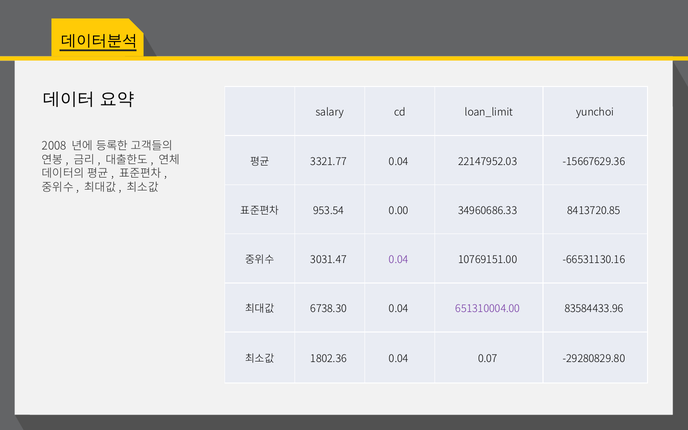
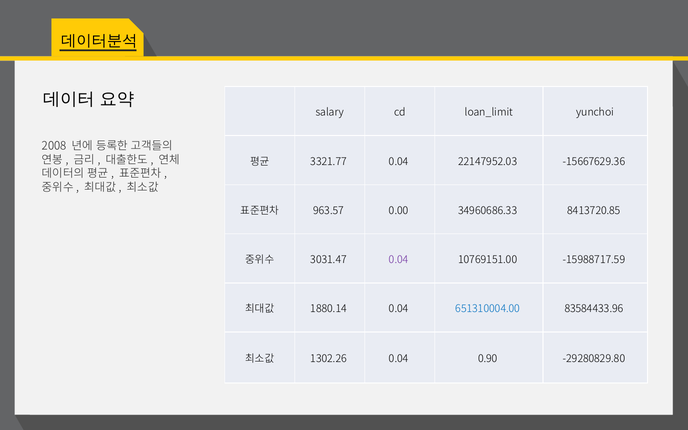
953.54: 953.54 -> 963.57
-66531130.16: -66531130.16 -> -15988717.59
6738.30: 6738.30 -> 1880.14
651310004.00 colour: purple -> blue
1802.36: 1802.36 -> 1302.26
0.07: 0.07 -> 0.90
